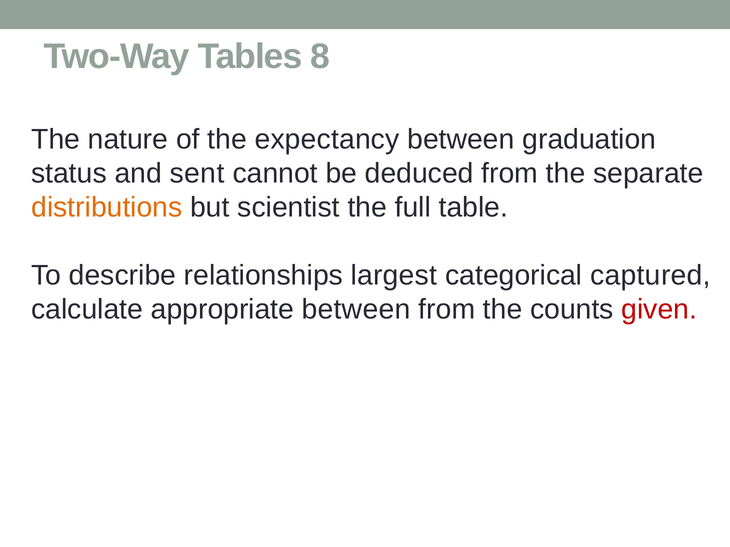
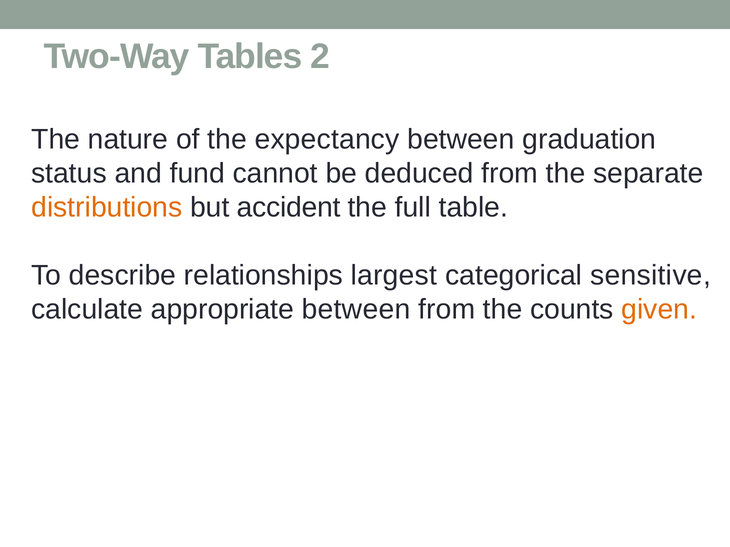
8: 8 -> 2
sent: sent -> fund
scientist: scientist -> accident
captured: captured -> sensitive
given colour: red -> orange
